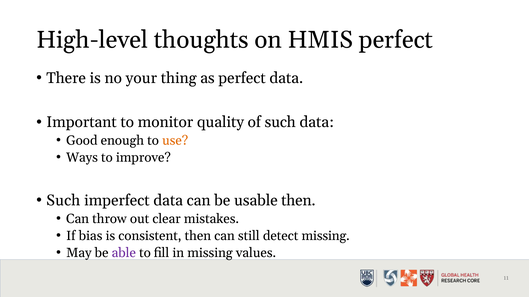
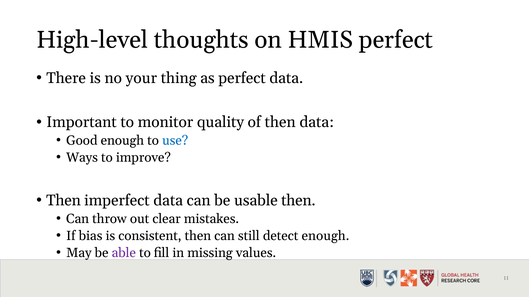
of such: such -> then
use colour: orange -> blue
Such at (63, 201): Such -> Then
detect missing: missing -> enough
